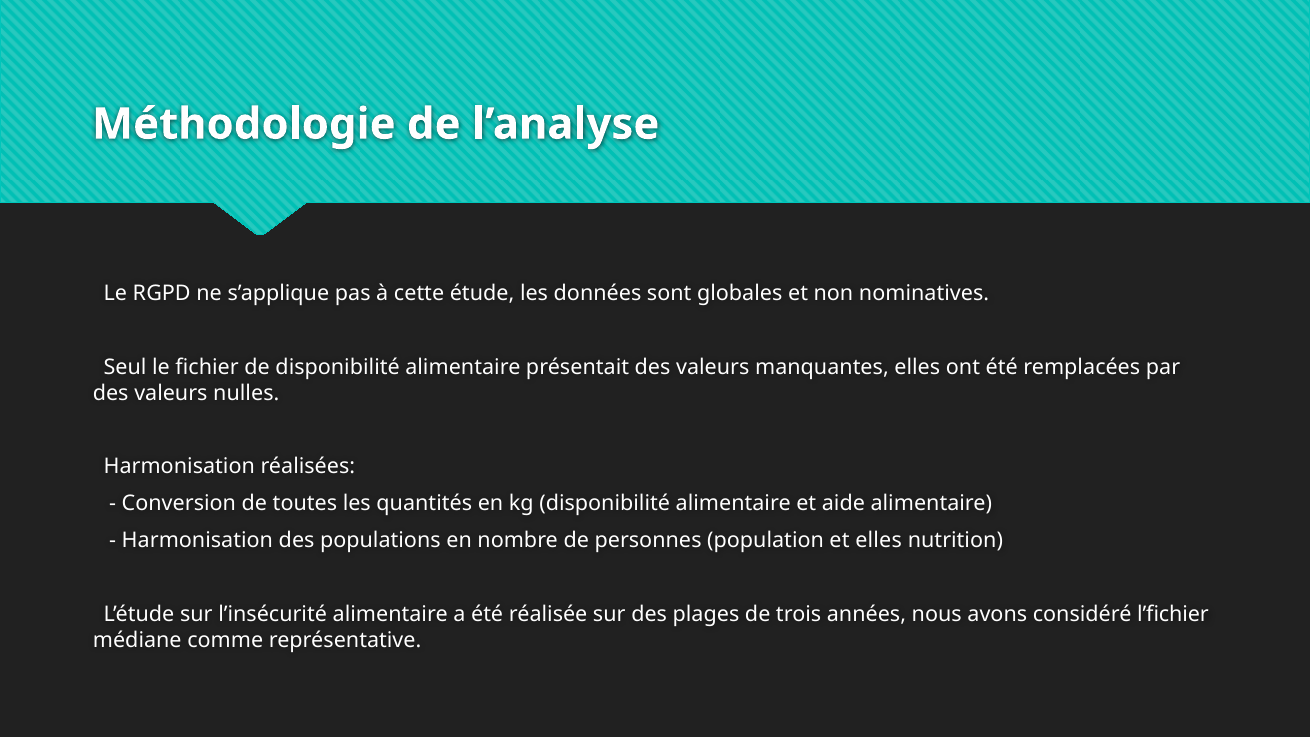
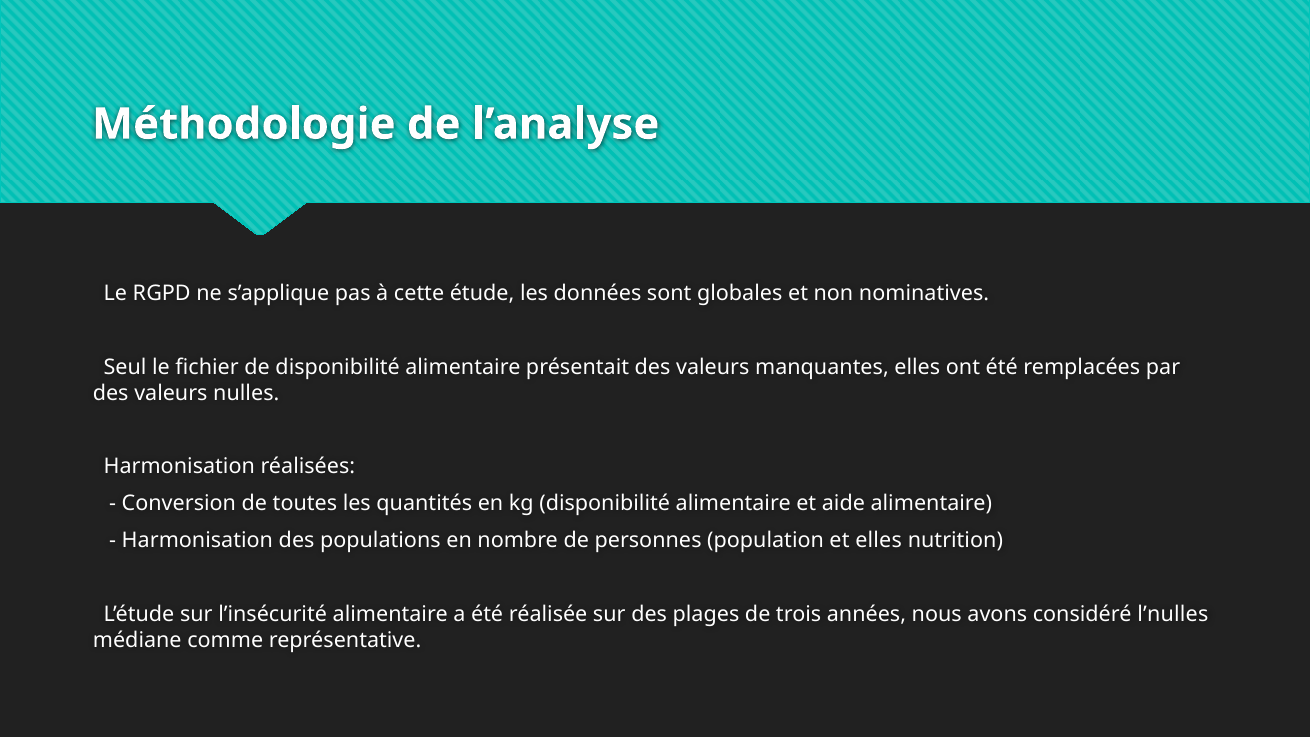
l’fichier: l’fichier -> l’nulles
